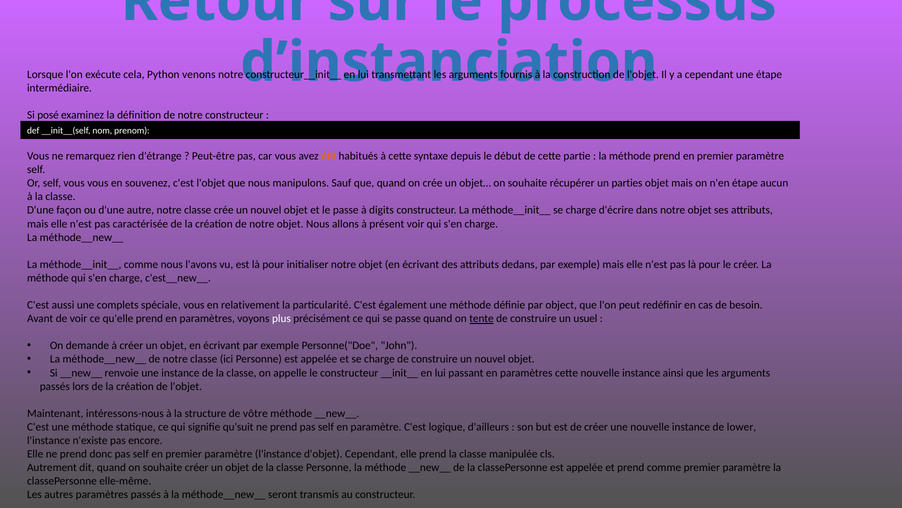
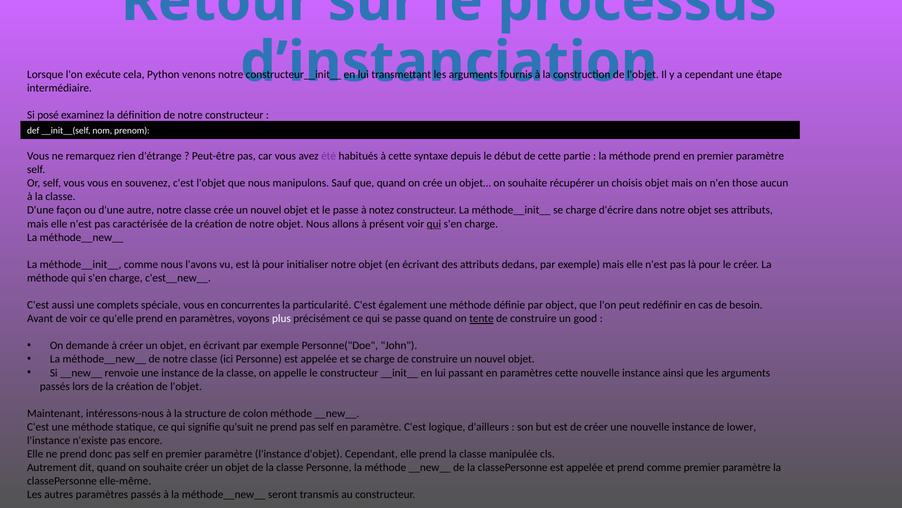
été colour: orange -> purple
parties: parties -> choisis
n'en étape: étape -> those
digits: digits -> notez
qui at (434, 224) underline: none -> present
relativement: relativement -> concurrentes
usuel: usuel -> good
vôtre: vôtre -> colon
